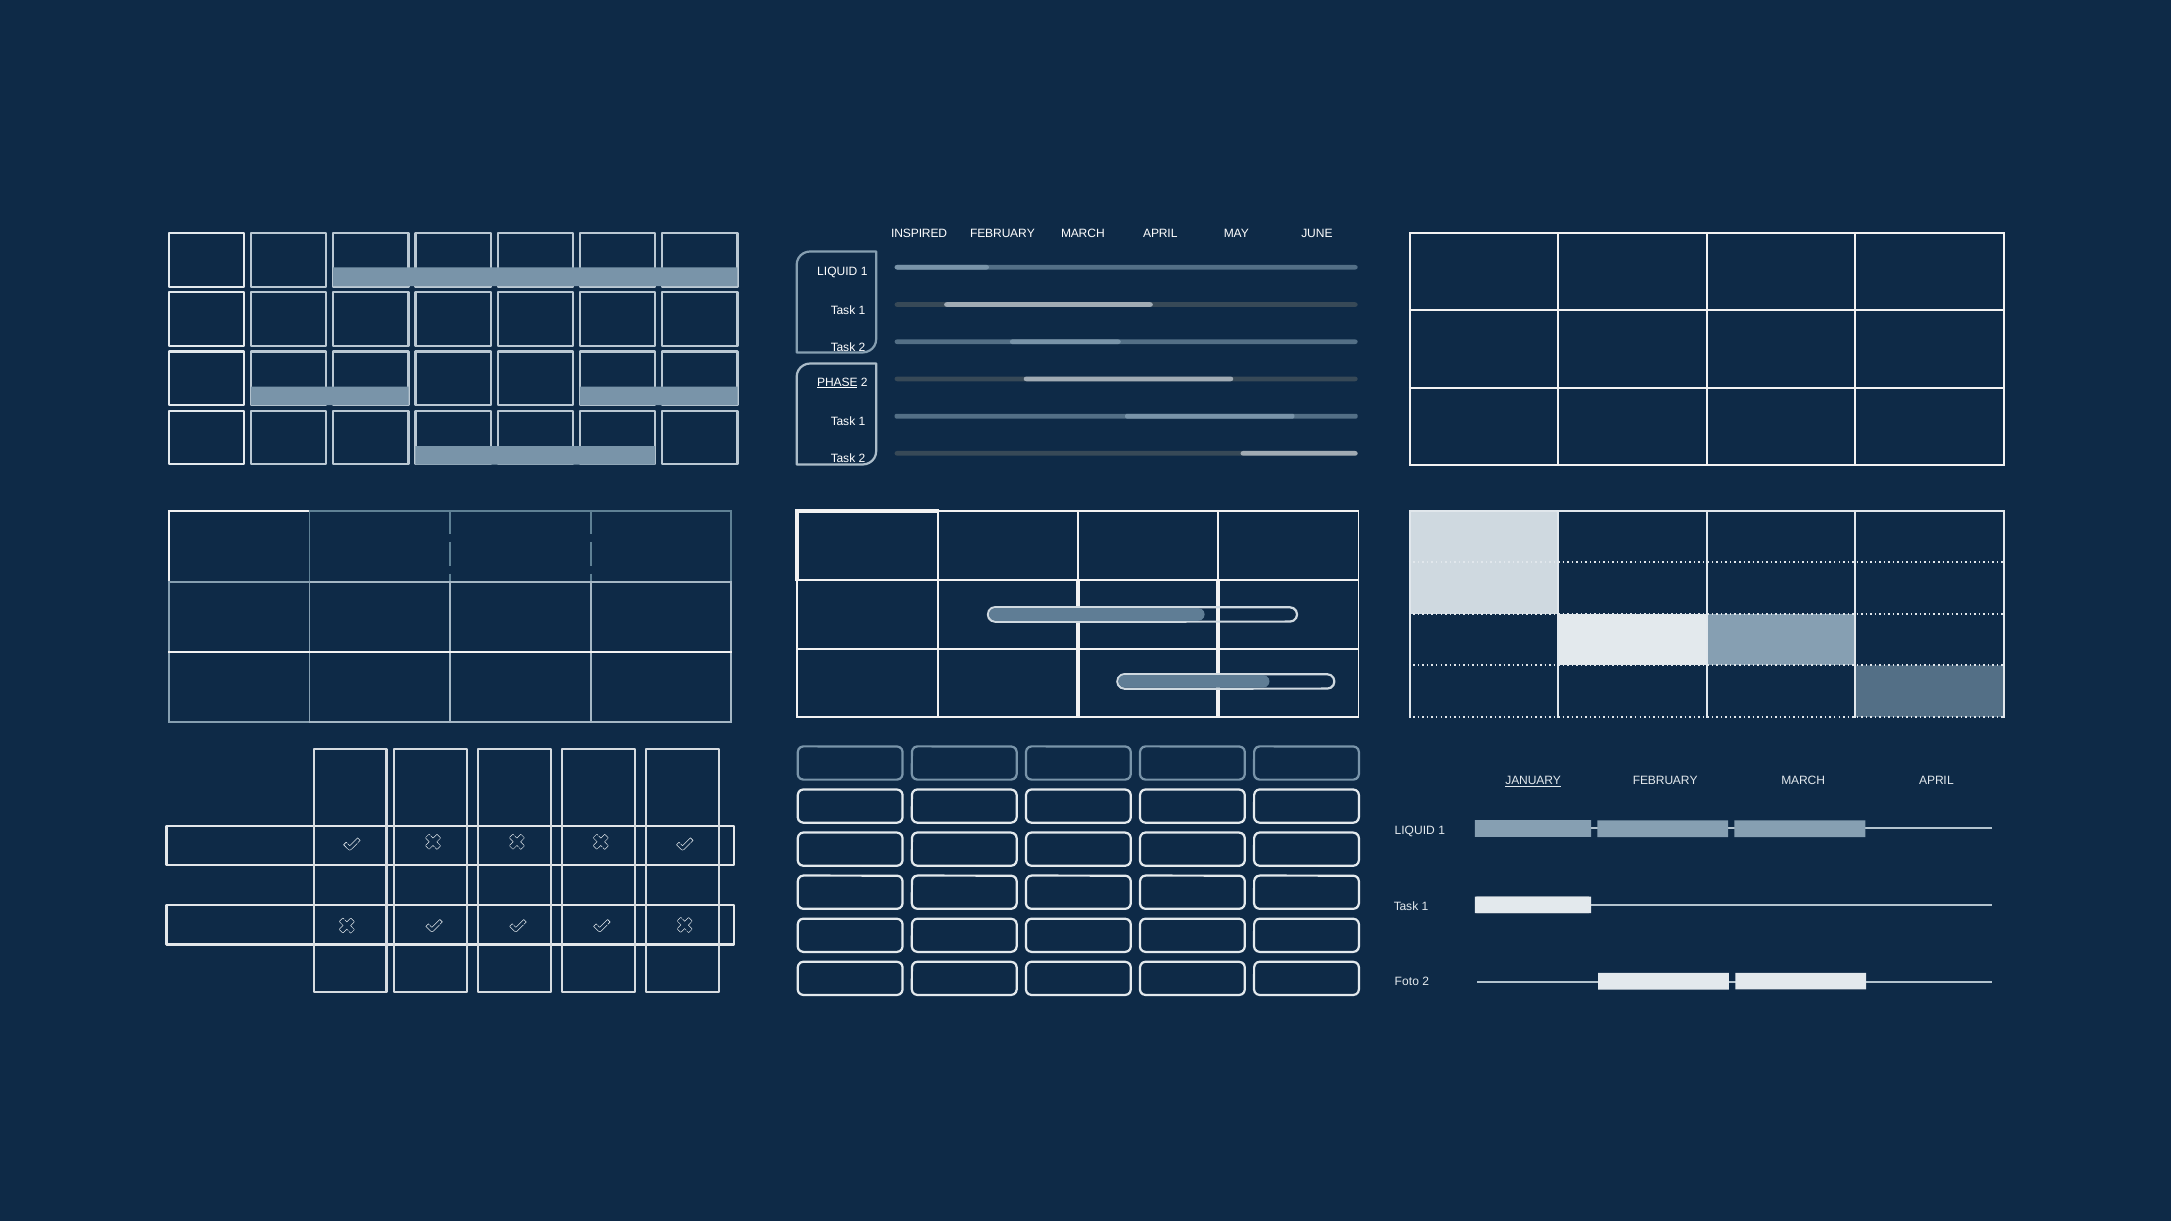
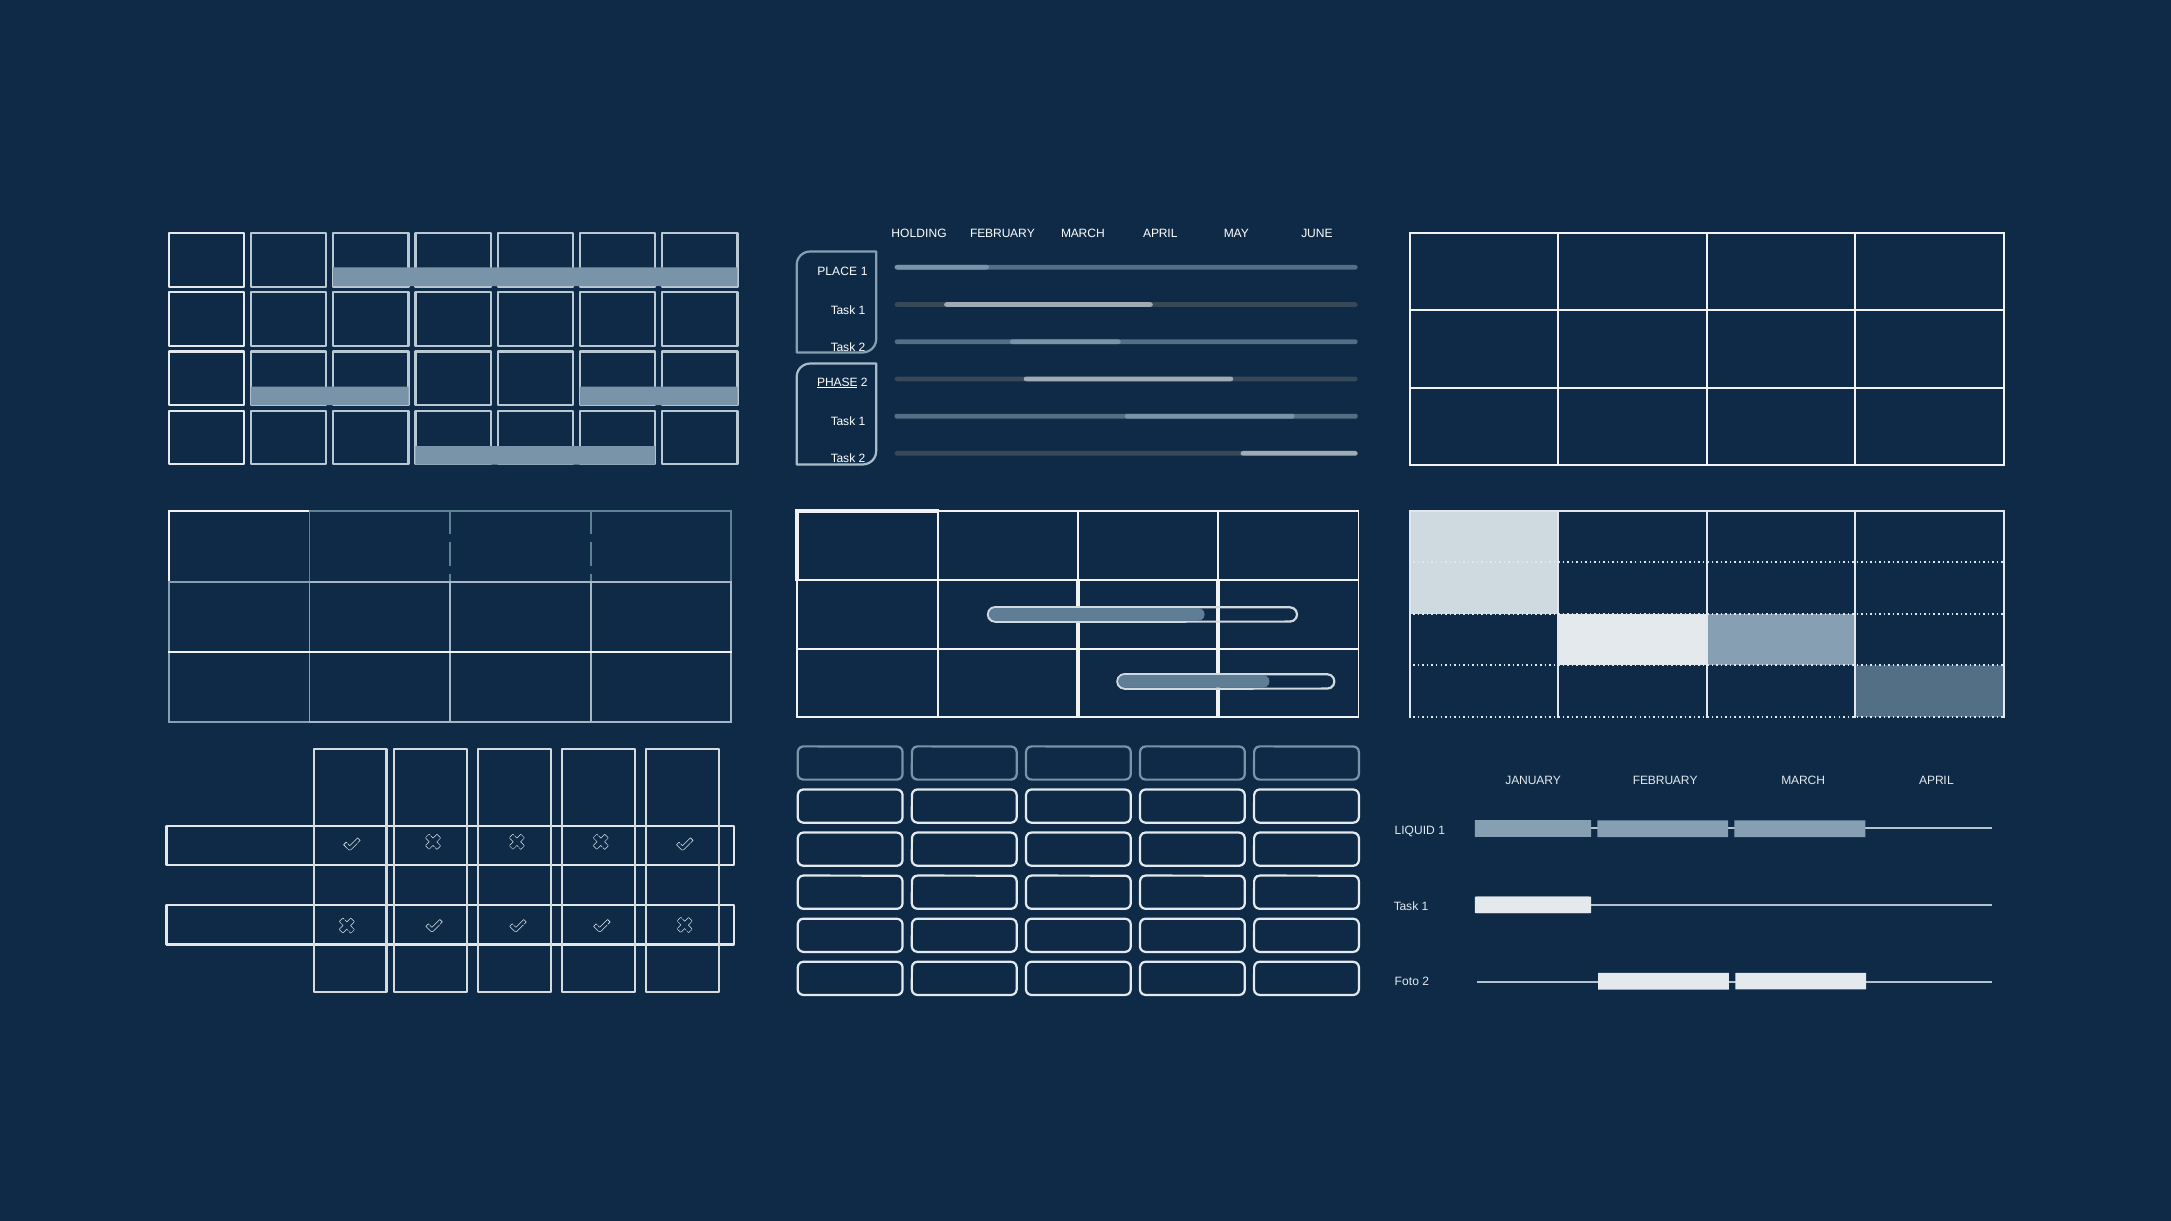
INSPIRED: INSPIRED -> HOLDING
LIQUID at (837, 272): LIQUID -> PLACE
JANUARY underline: present -> none
